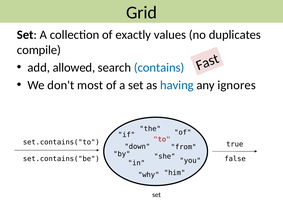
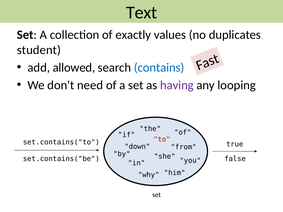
Grid: Grid -> Text
compile: compile -> student
most: most -> need
having colour: blue -> purple
ignores: ignores -> looping
